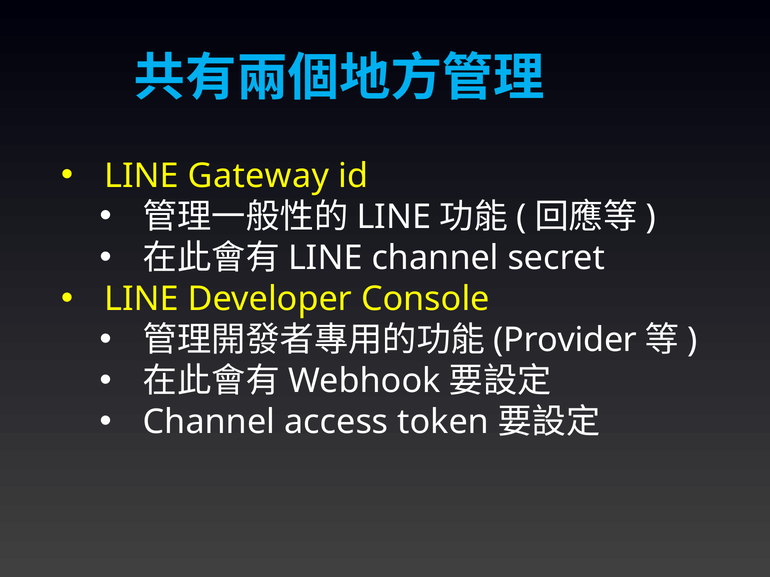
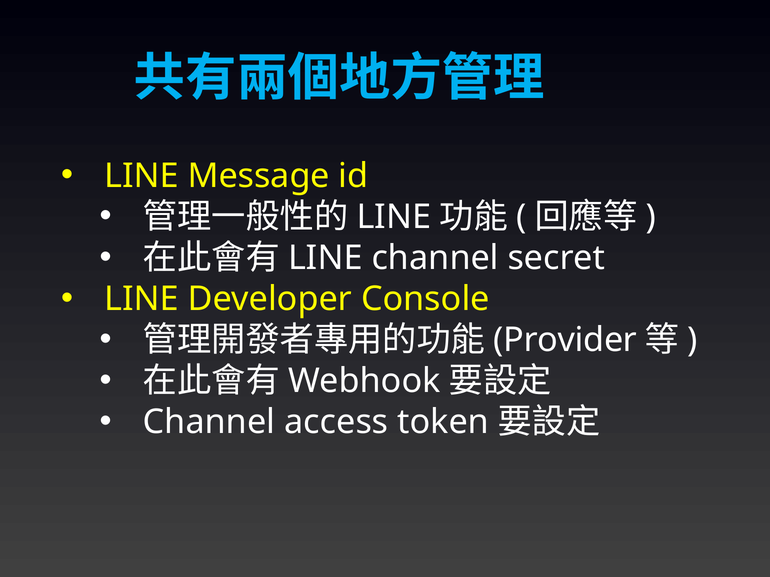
Gateway: Gateway -> Message
